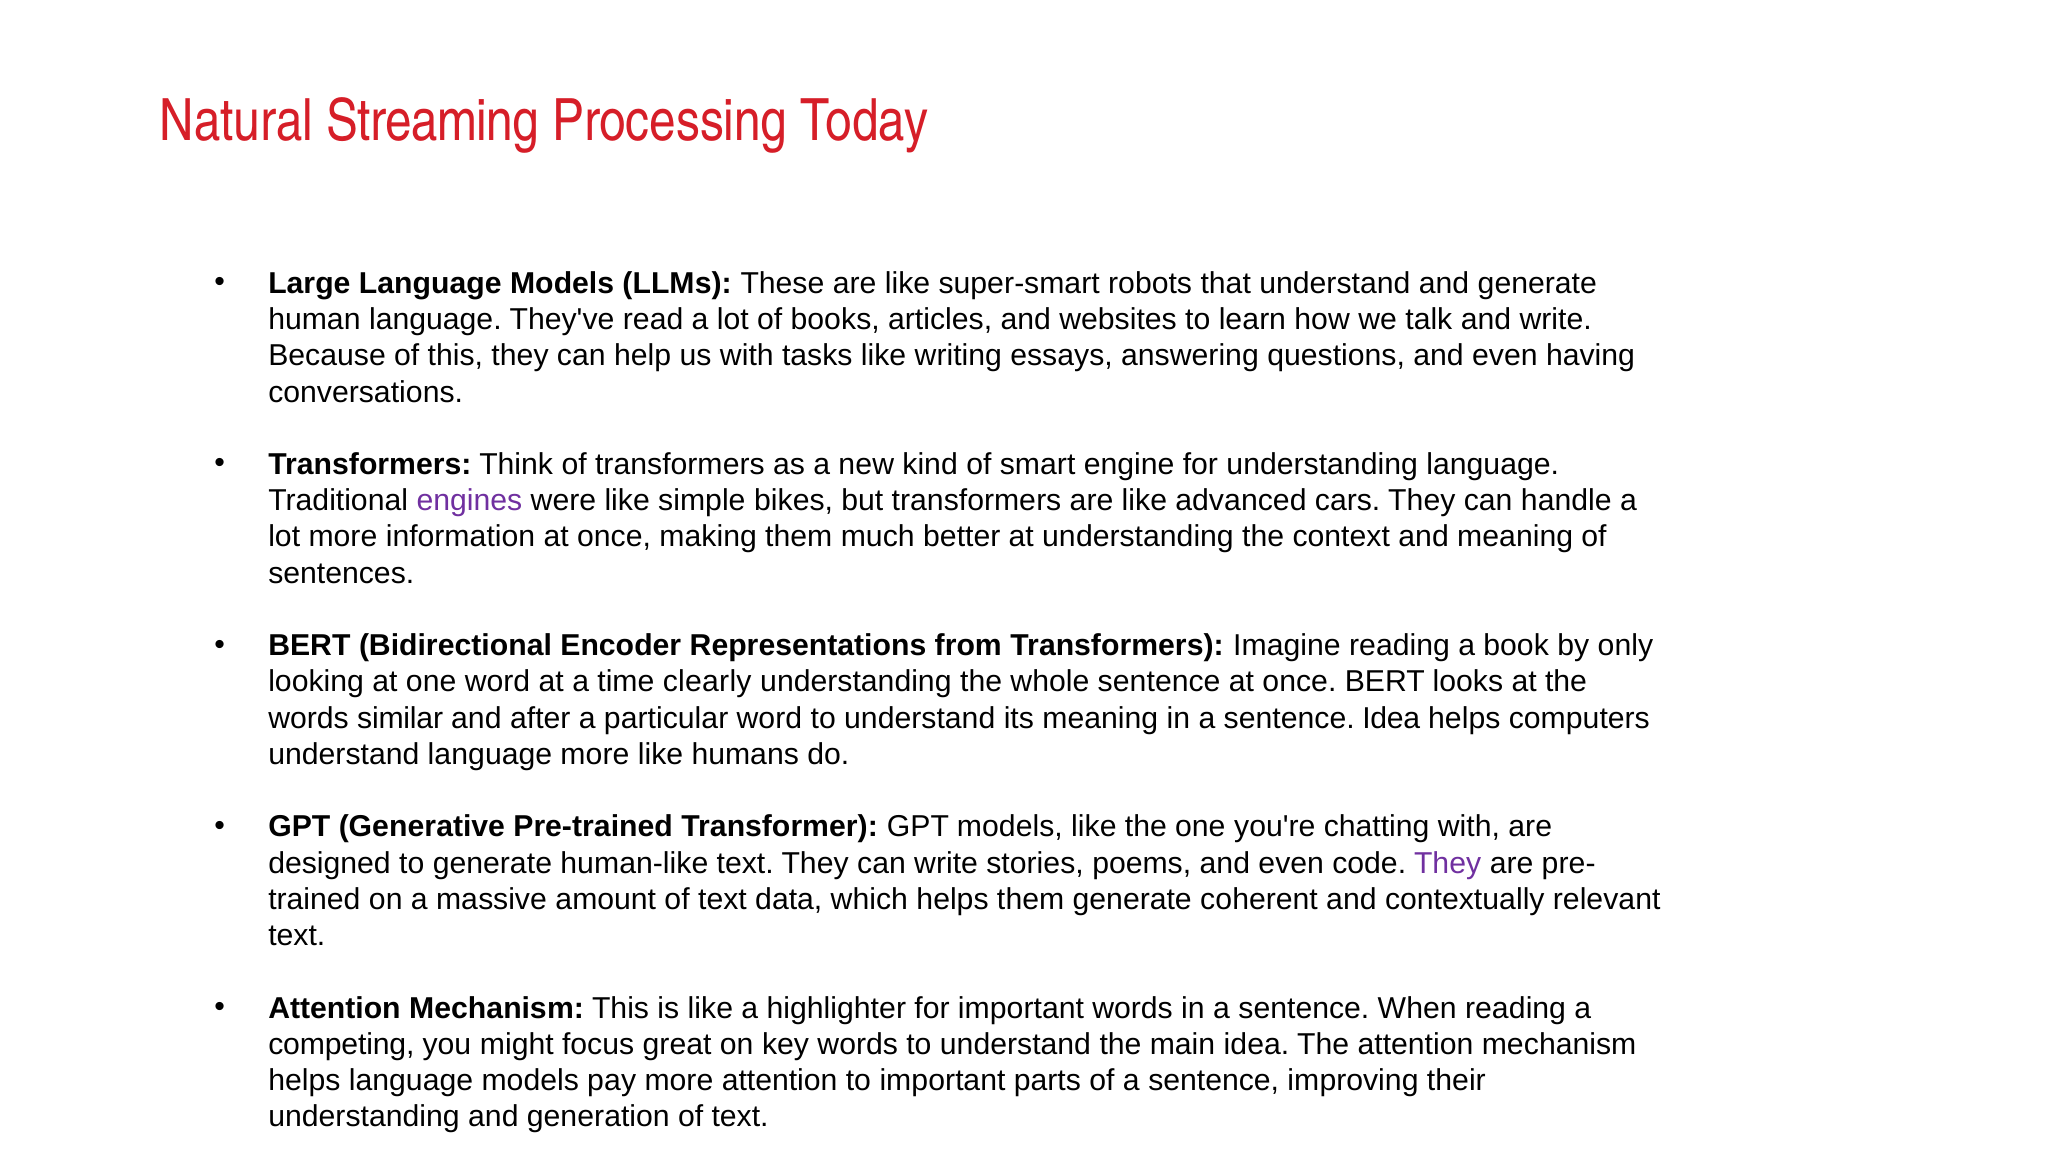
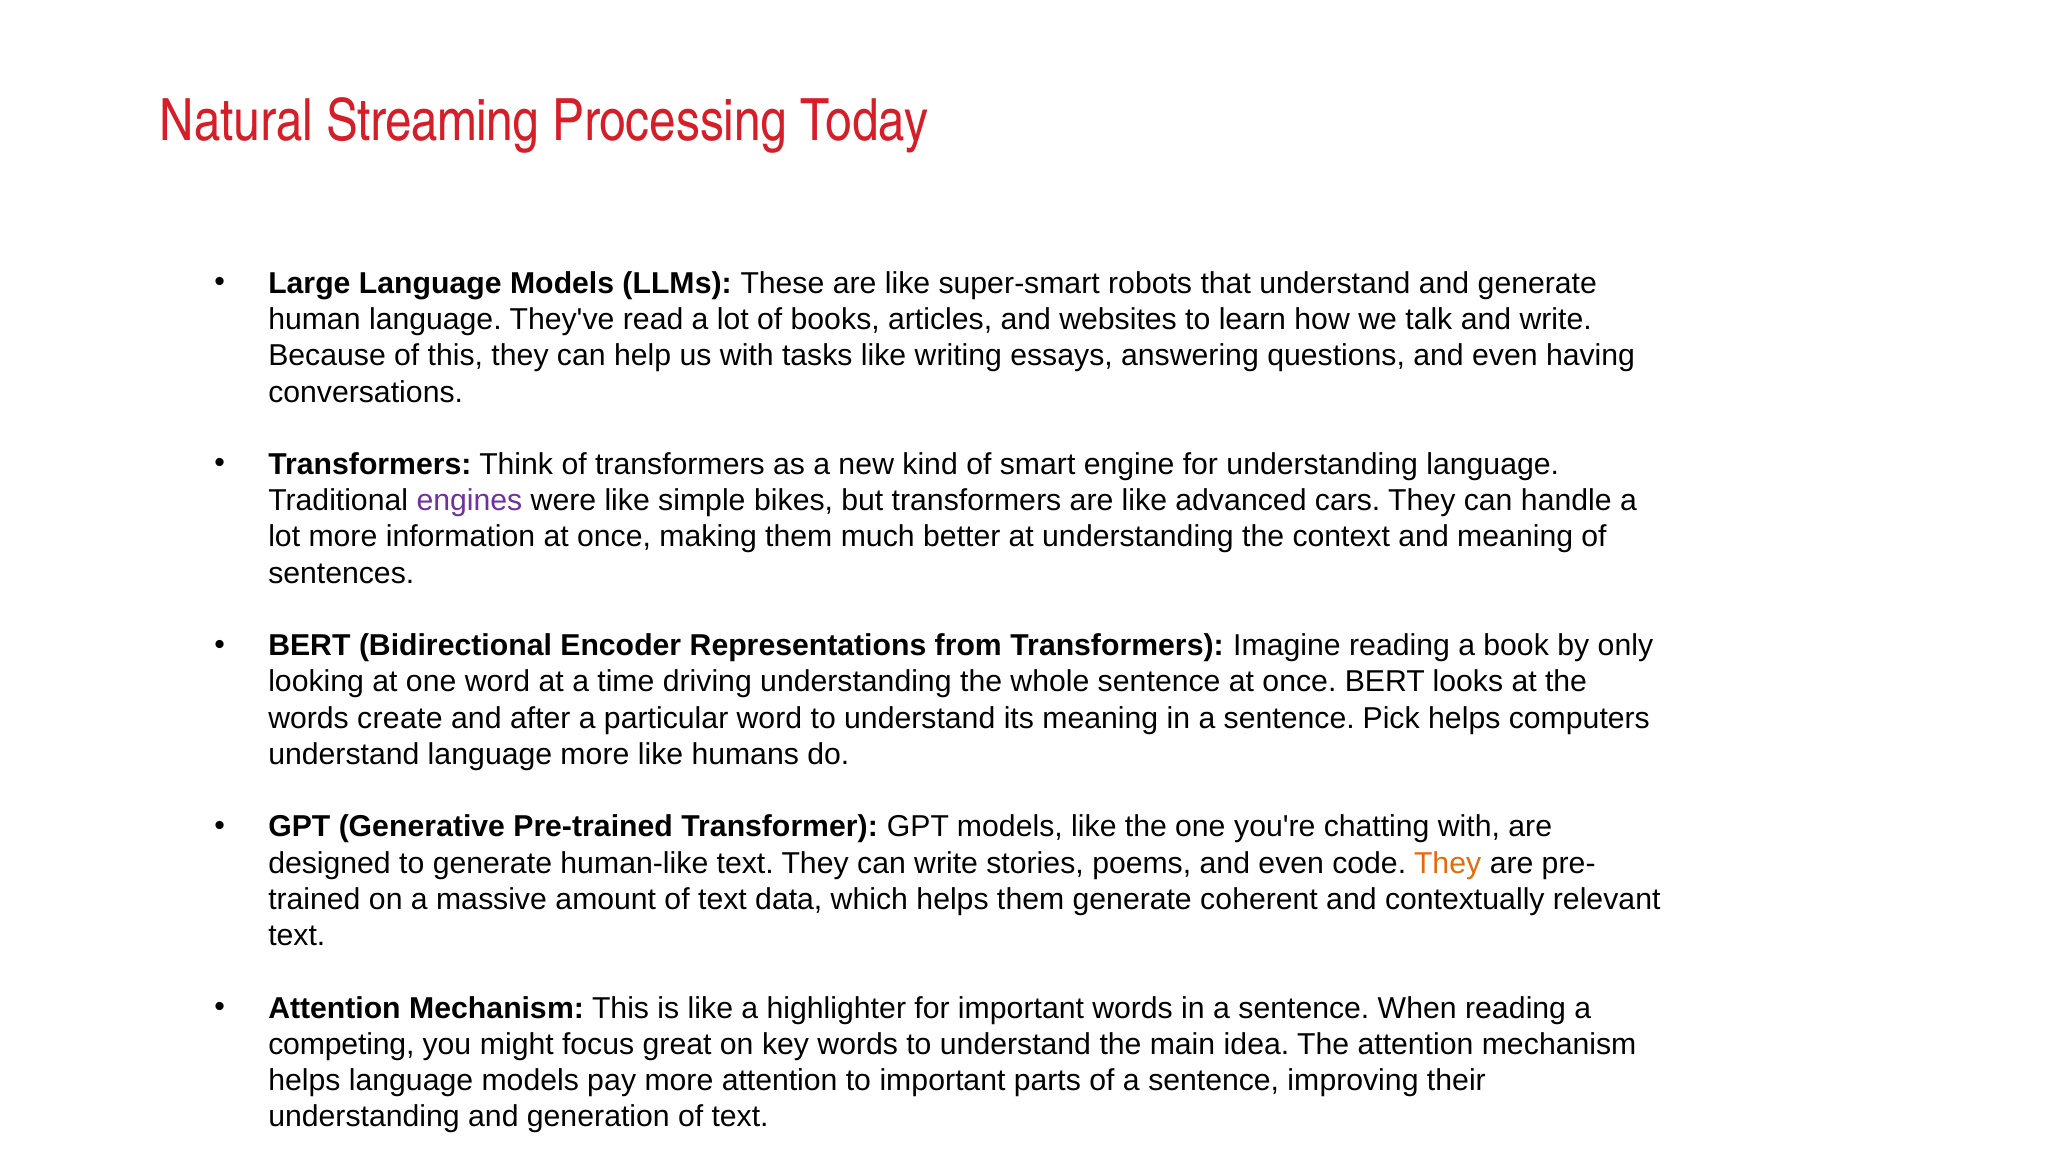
clearly: clearly -> driving
similar: similar -> create
sentence Idea: Idea -> Pick
They at (1448, 863) colour: purple -> orange
